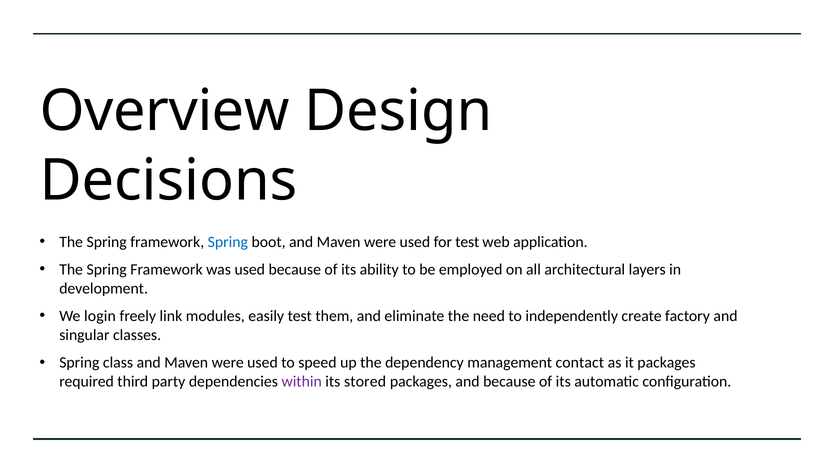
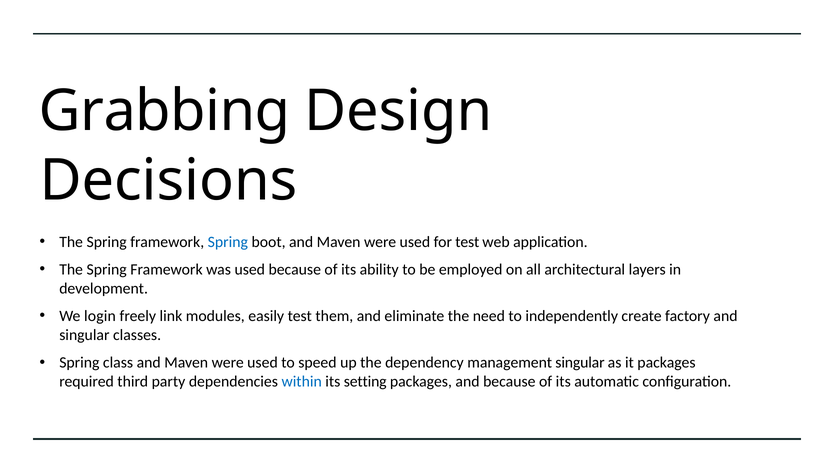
Overview: Overview -> Grabbing
management contact: contact -> singular
within colour: purple -> blue
stored: stored -> setting
